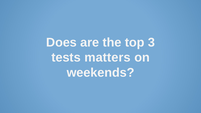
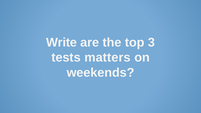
Does: Does -> Write
